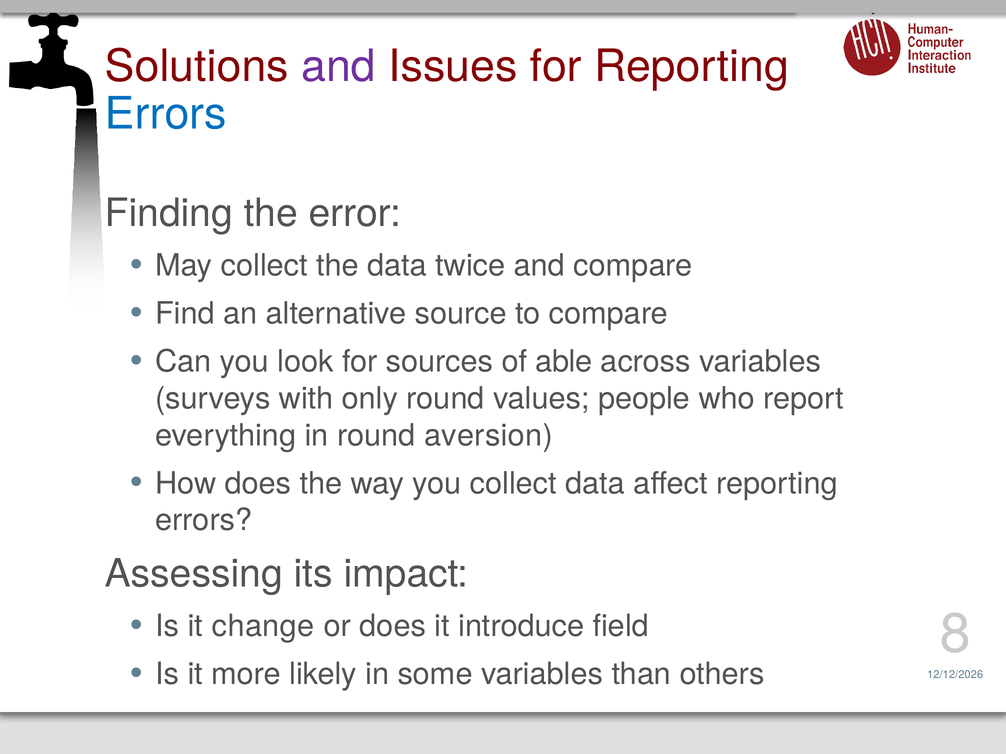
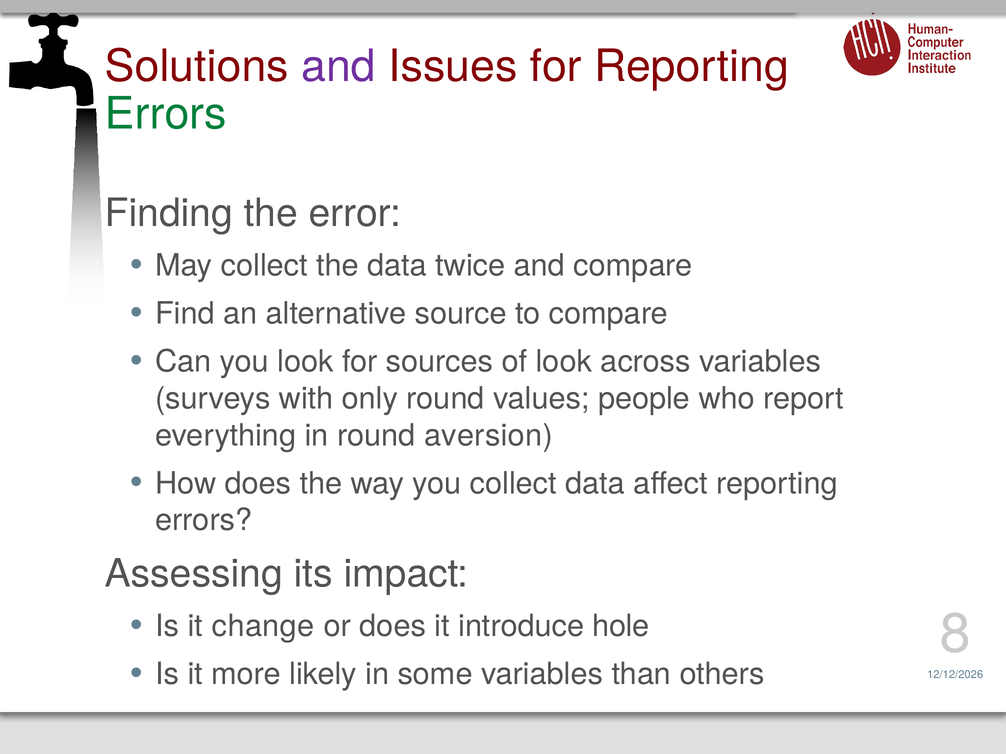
Errors at (166, 114) colour: blue -> green
of able: able -> look
field: field -> hole
